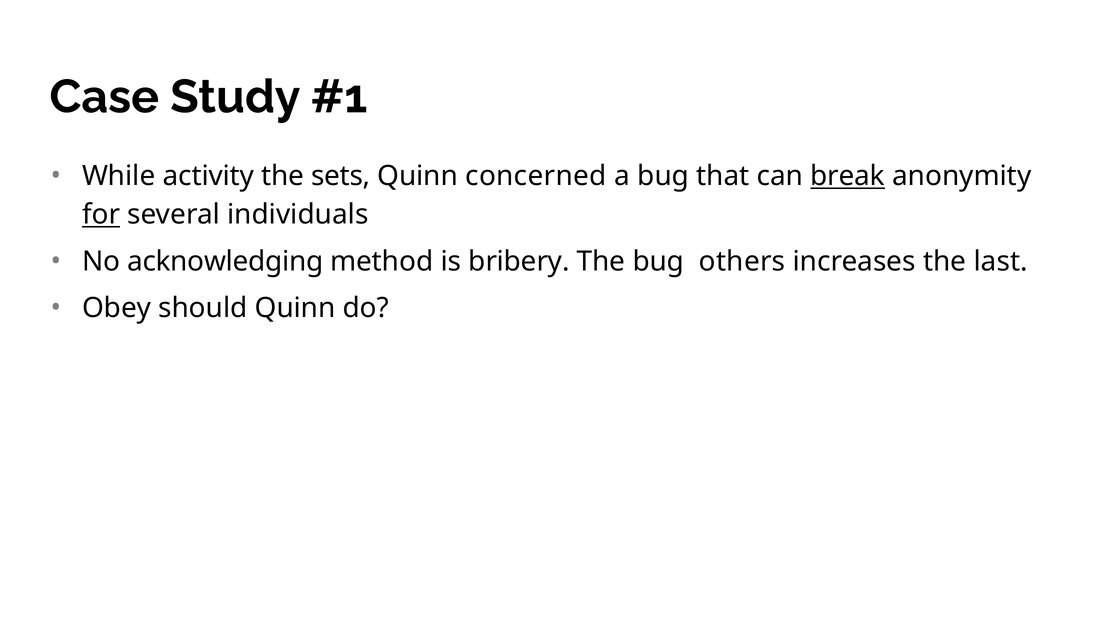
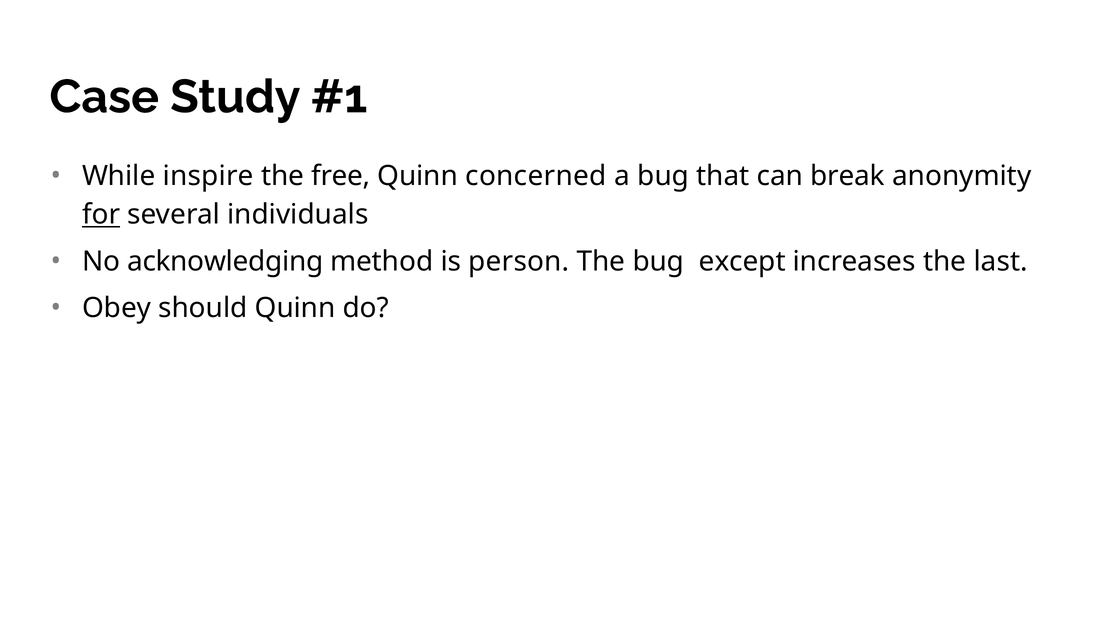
activity: activity -> inspire
sets: sets -> free
break underline: present -> none
bribery: bribery -> person
others: others -> except
